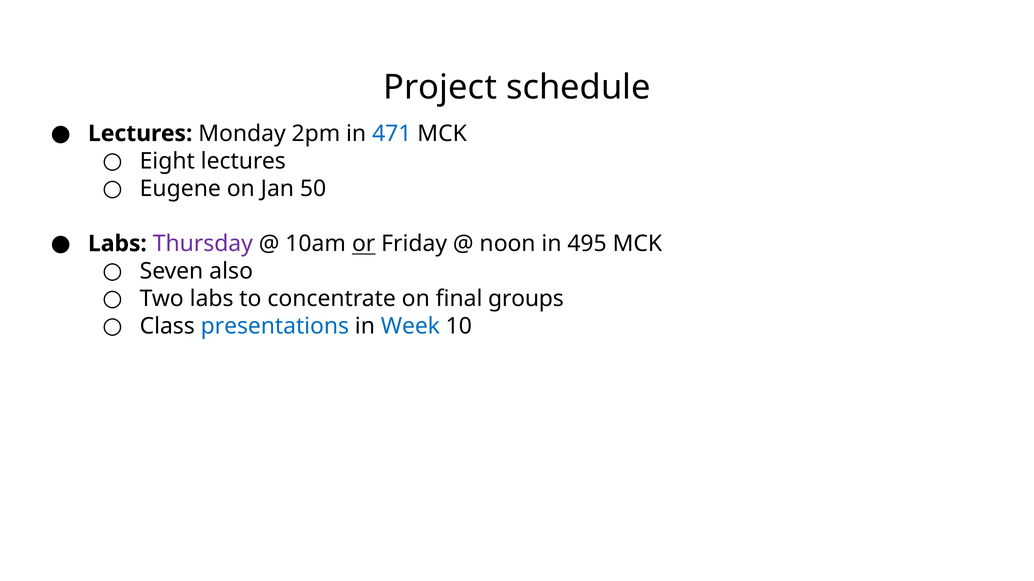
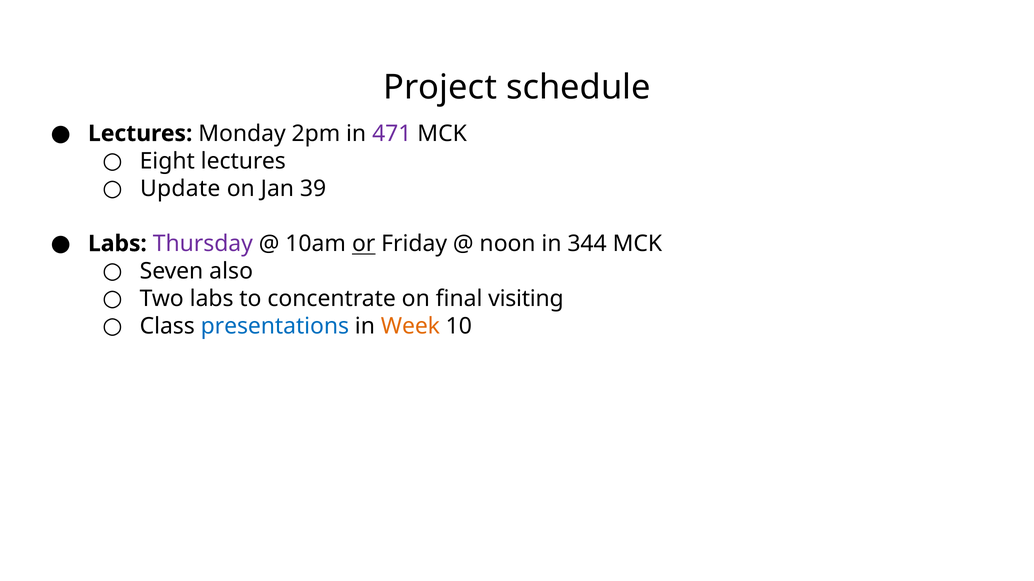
471 colour: blue -> purple
Eugene: Eugene -> Update
50: 50 -> 39
495: 495 -> 344
groups: groups -> visiting
Week colour: blue -> orange
